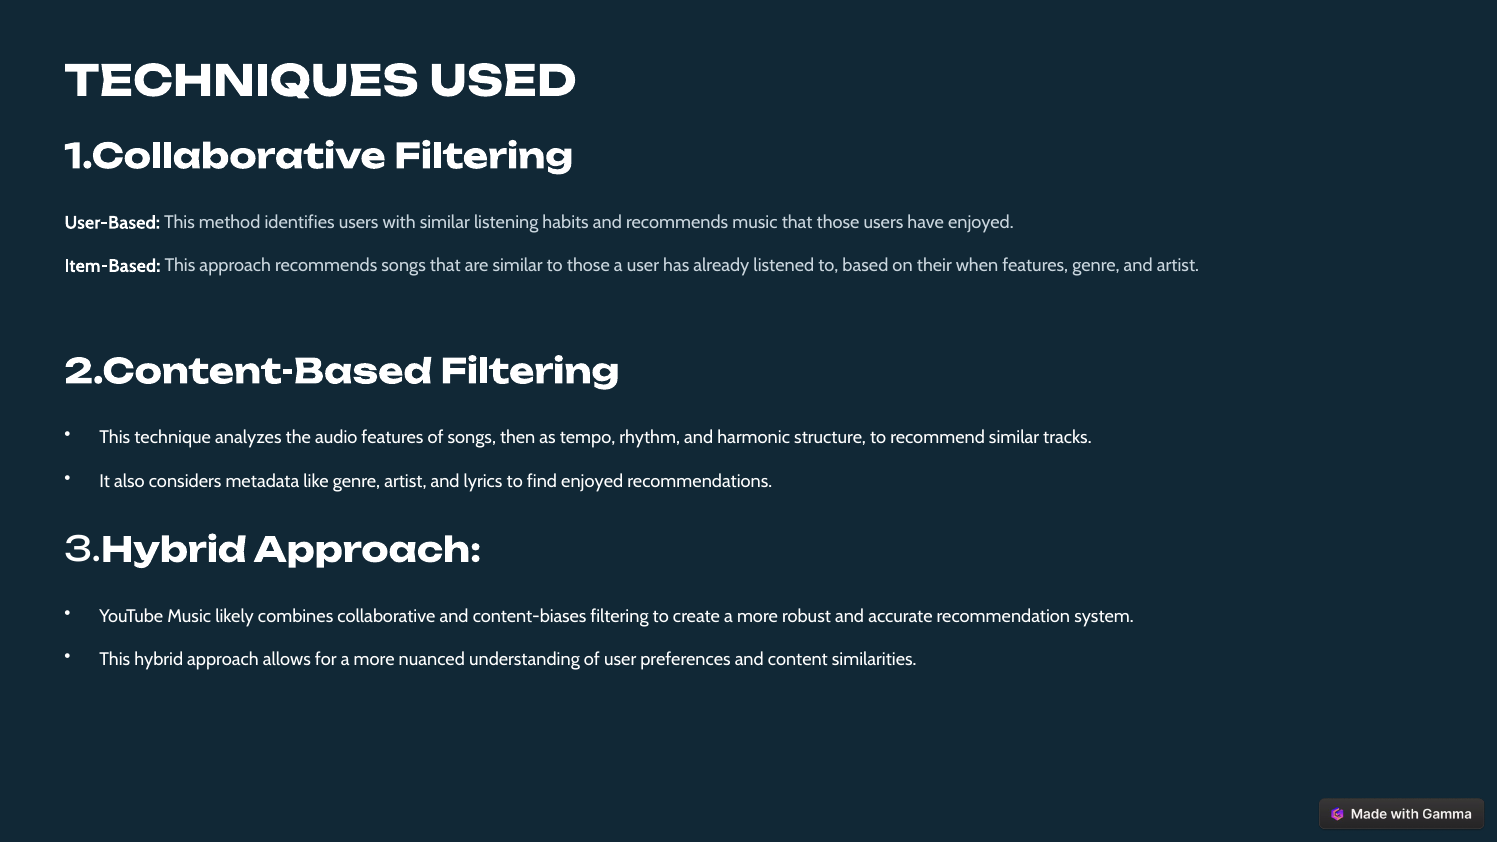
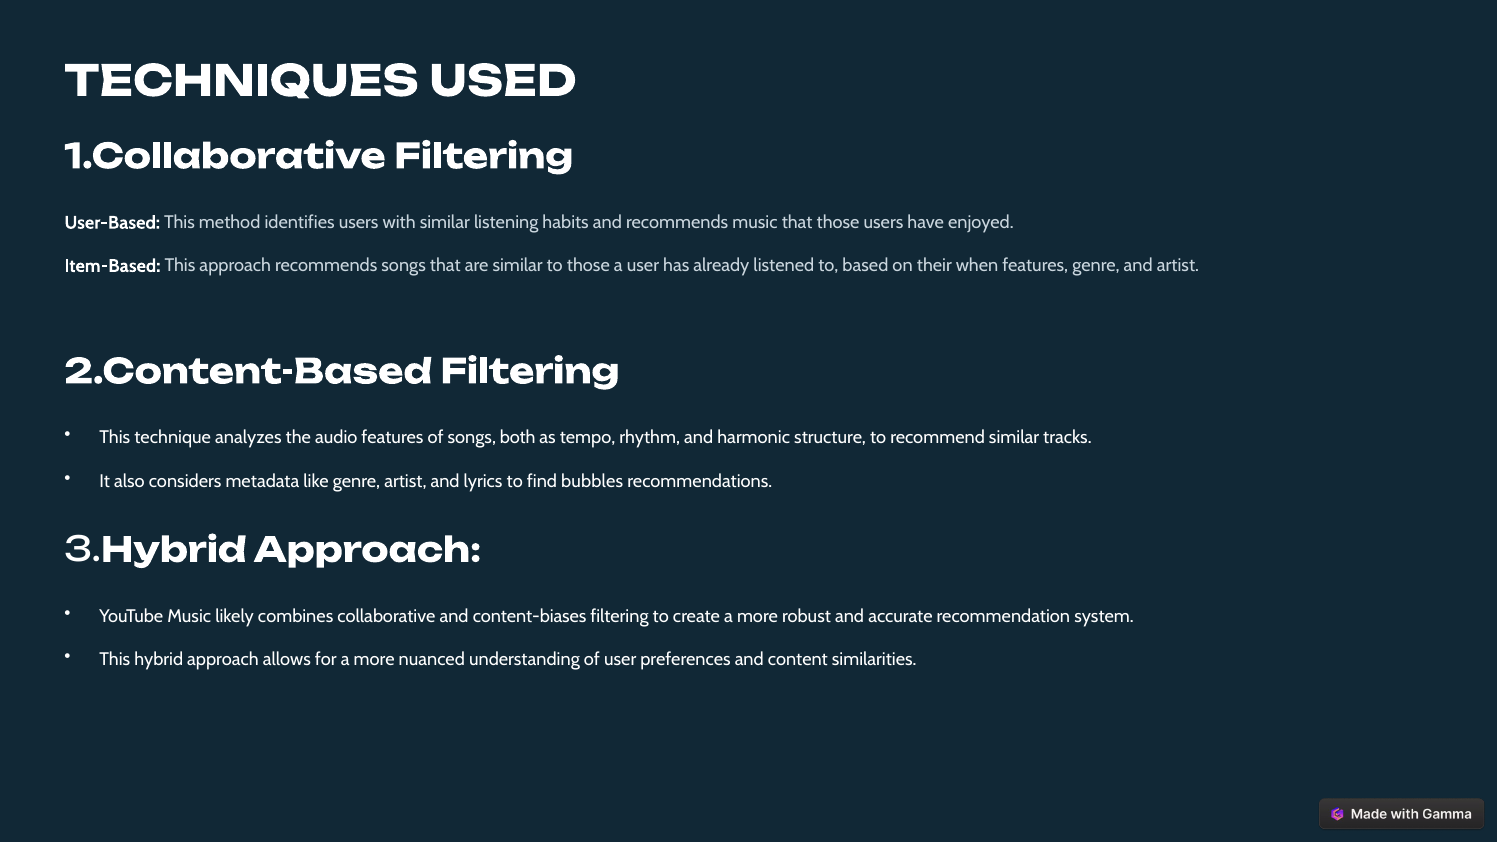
then: then -> both
find enjoyed: enjoyed -> bubbles
